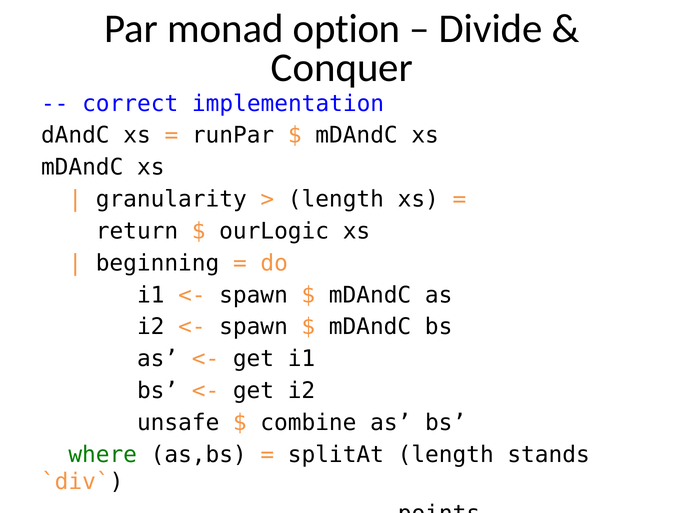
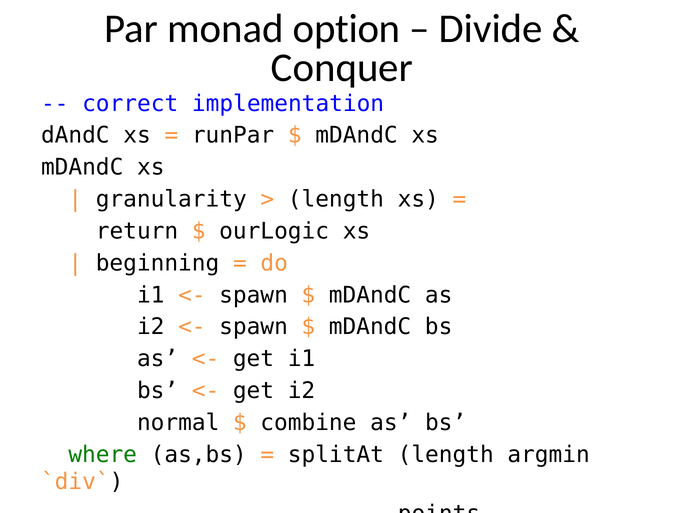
unsafe: unsafe -> normal
stands: stands -> argmin
